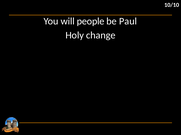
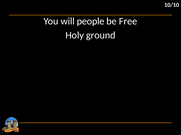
Paul: Paul -> Free
change: change -> ground
